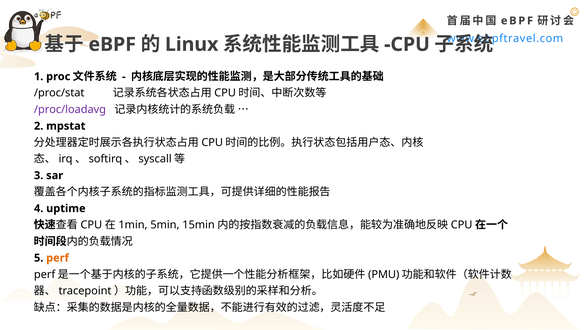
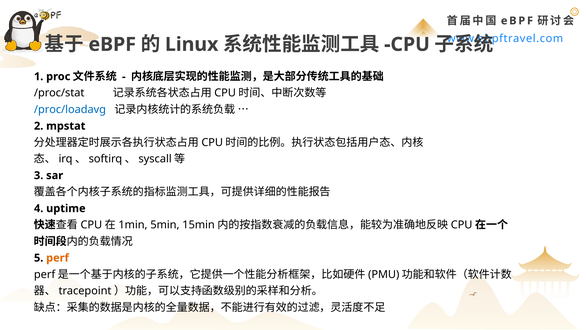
/proc/loadavg colour: purple -> blue
